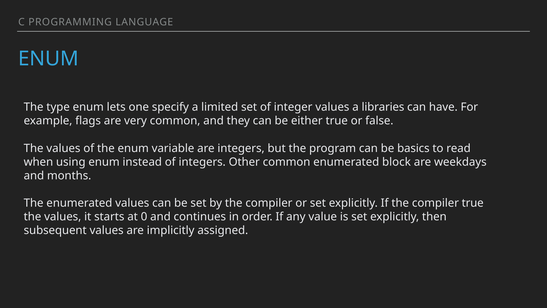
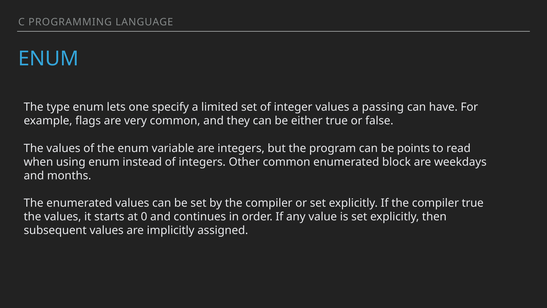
libraries: libraries -> passing
basics: basics -> points
